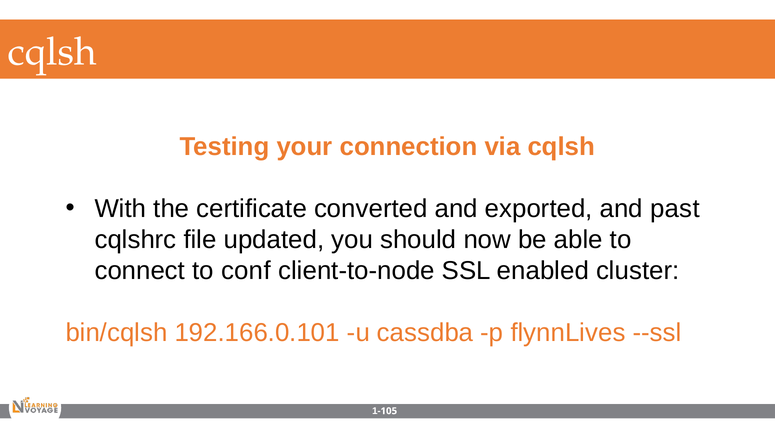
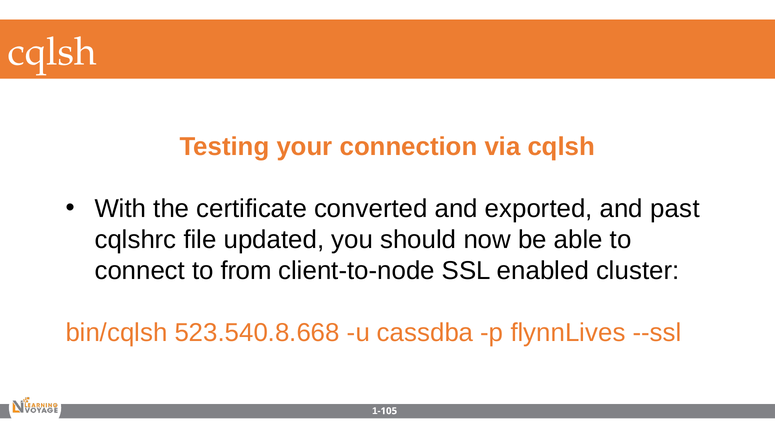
conf: conf -> from
192.166.0.101: 192.166.0.101 -> 523.540.8.668
